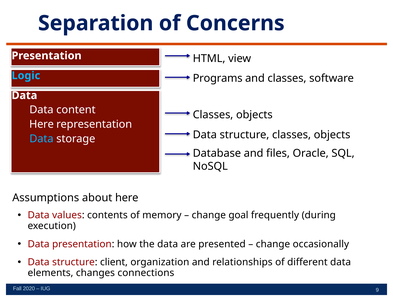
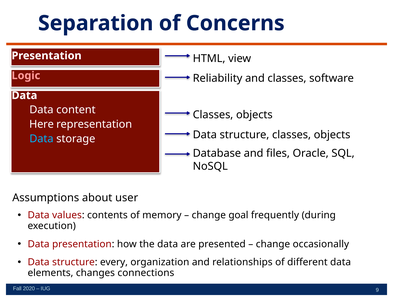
Logic colour: light blue -> pink
Programs: Programs -> Reliability
about here: here -> user
client: client -> every
